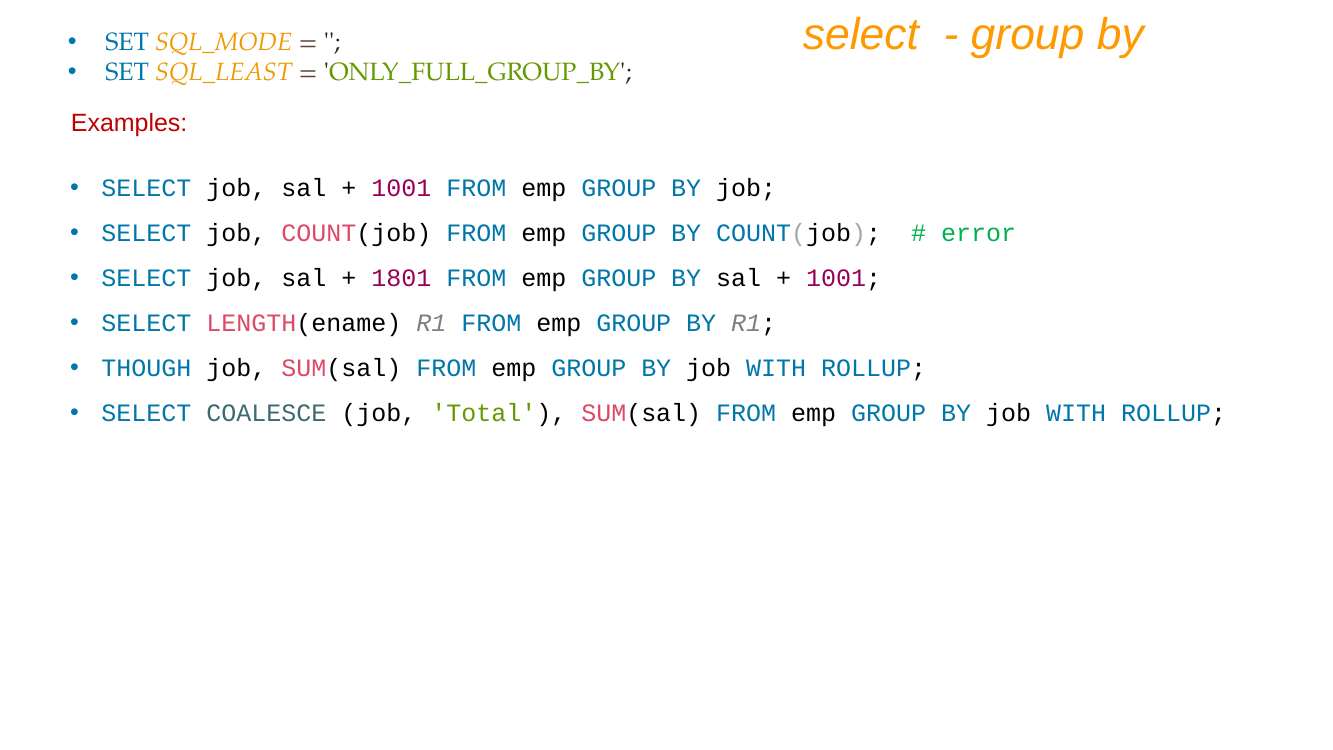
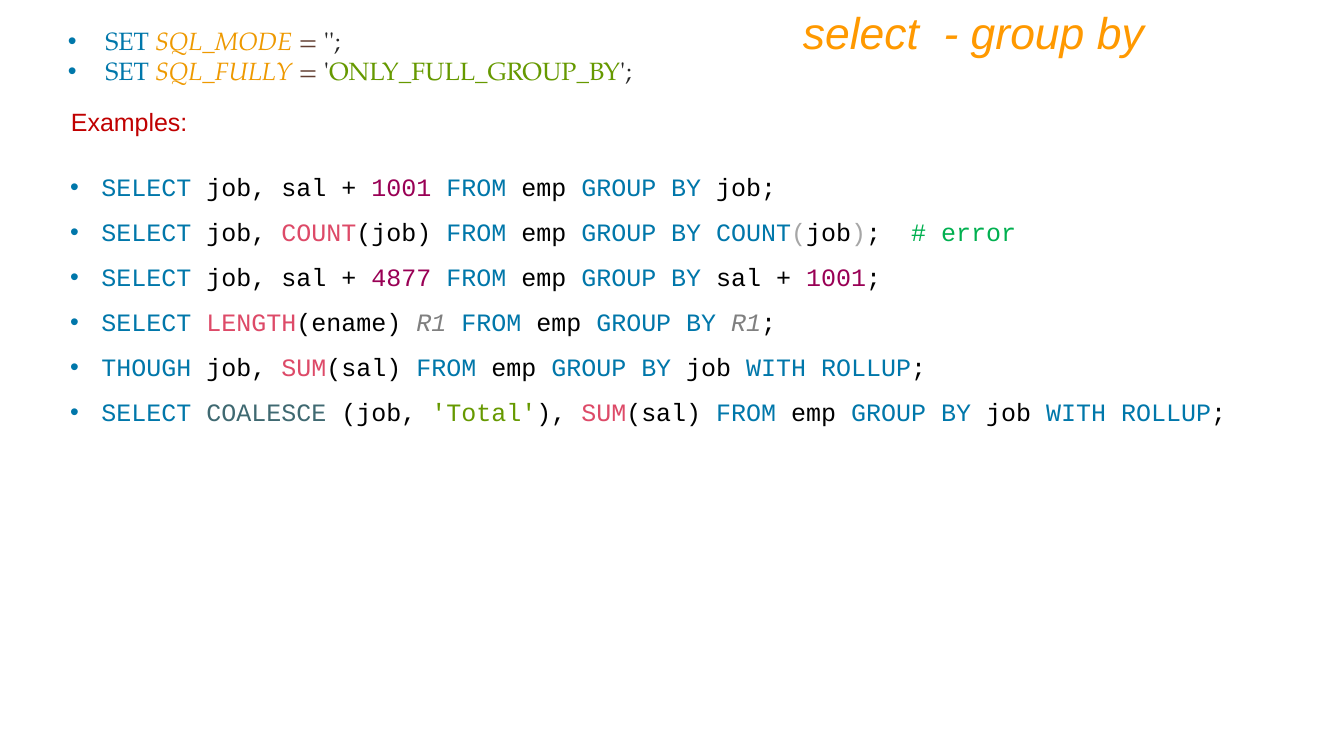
SQL_LEAST: SQL_LEAST -> SQL_FULLY
1801: 1801 -> 4877
